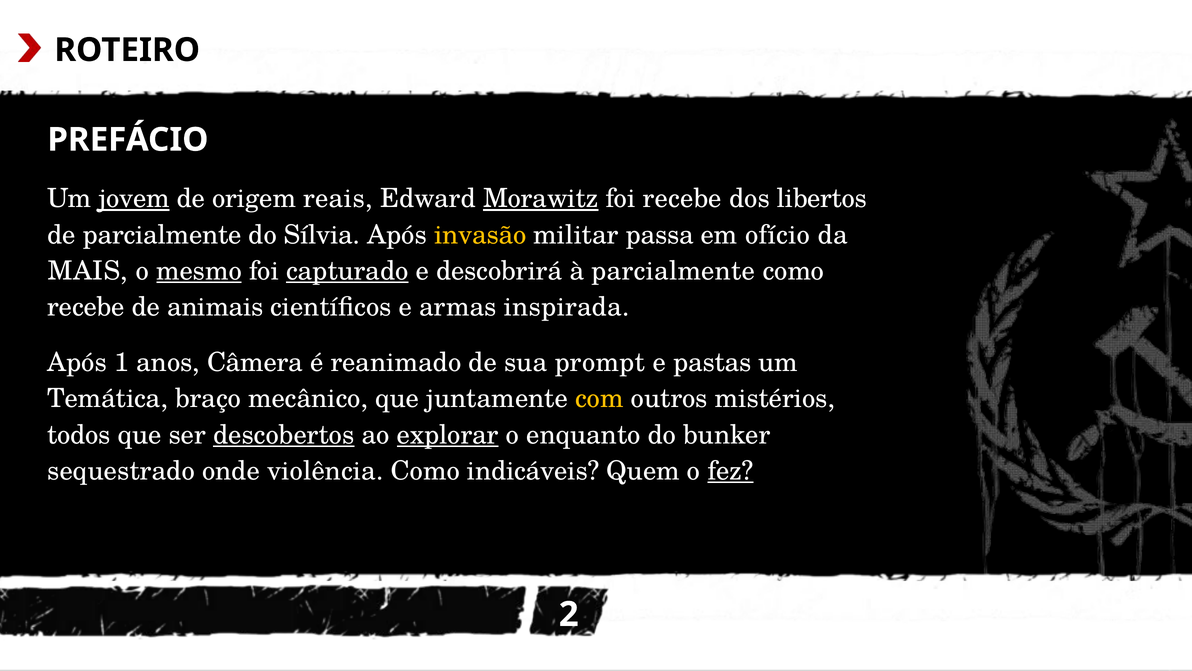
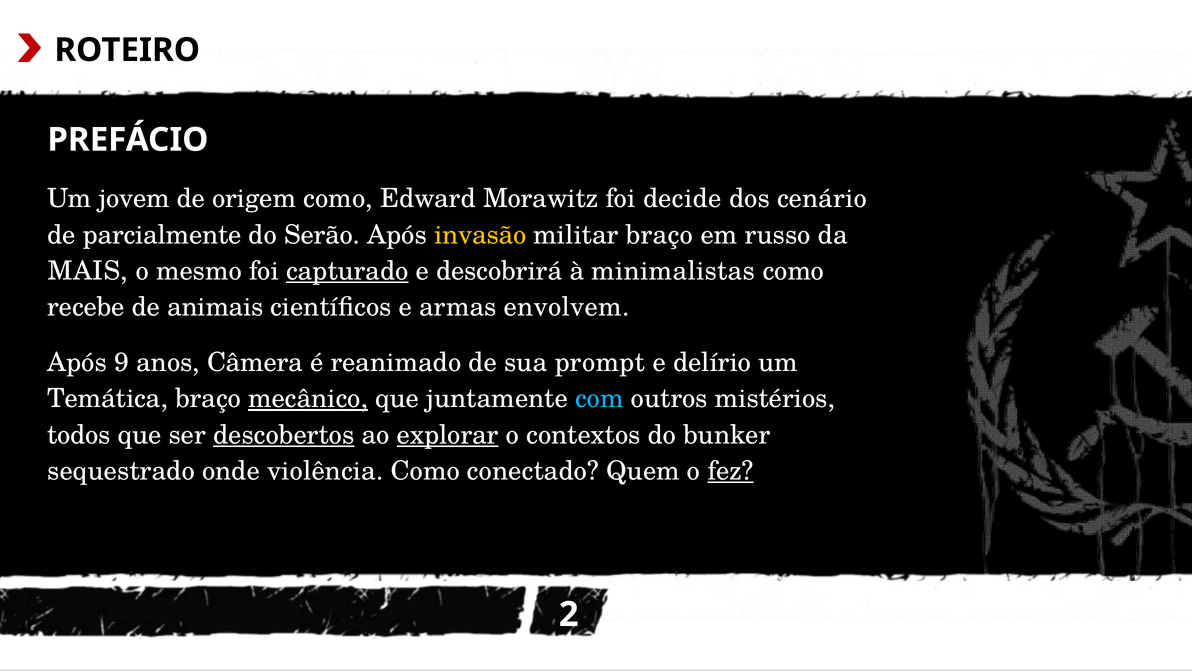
jovem underline: present -> none
origem reais: reais -> como
Morawitz underline: present -> none
foi recebe: recebe -> decide
libertos: libertos -> cenário
Sílvia: Sílvia -> Serão
militar passa: passa -> braço
ofício: ofício -> russo
mesmo underline: present -> none
à parcialmente: parcialmente -> minimalistas
inspirada: inspirada -> envolvem
1: 1 -> 9
pastas: pastas -> delírio
mecânico underline: none -> present
com colour: yellow -> light blue
enquanto: enquanto -> contextos
indicáveis: indicáveis -> conectado
